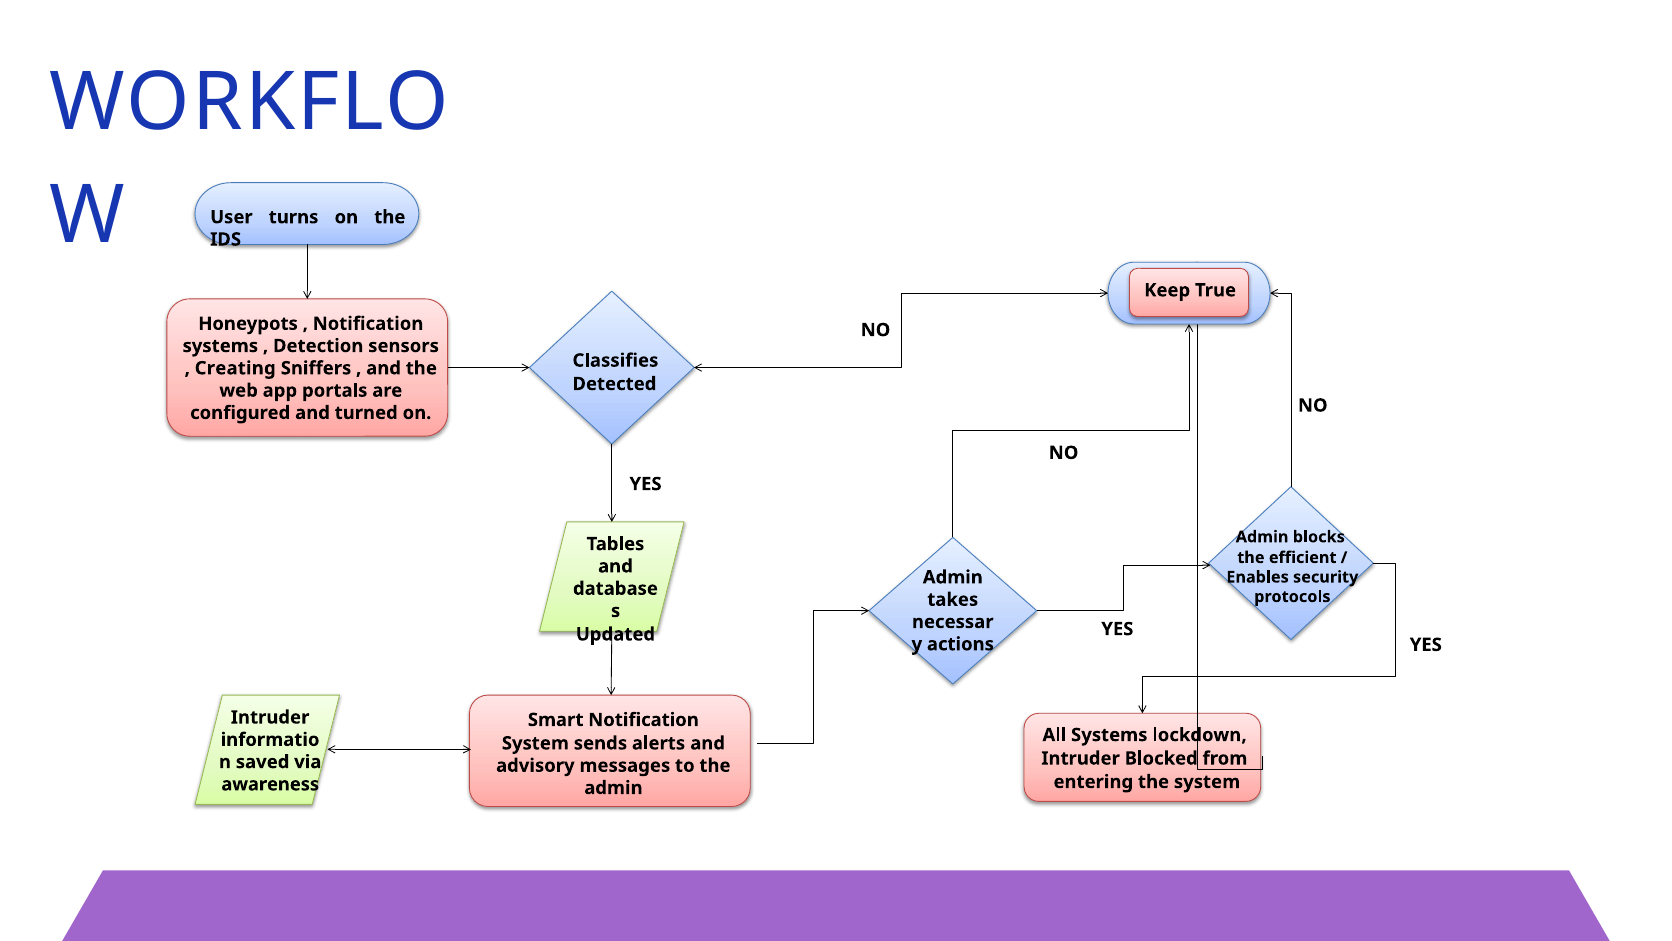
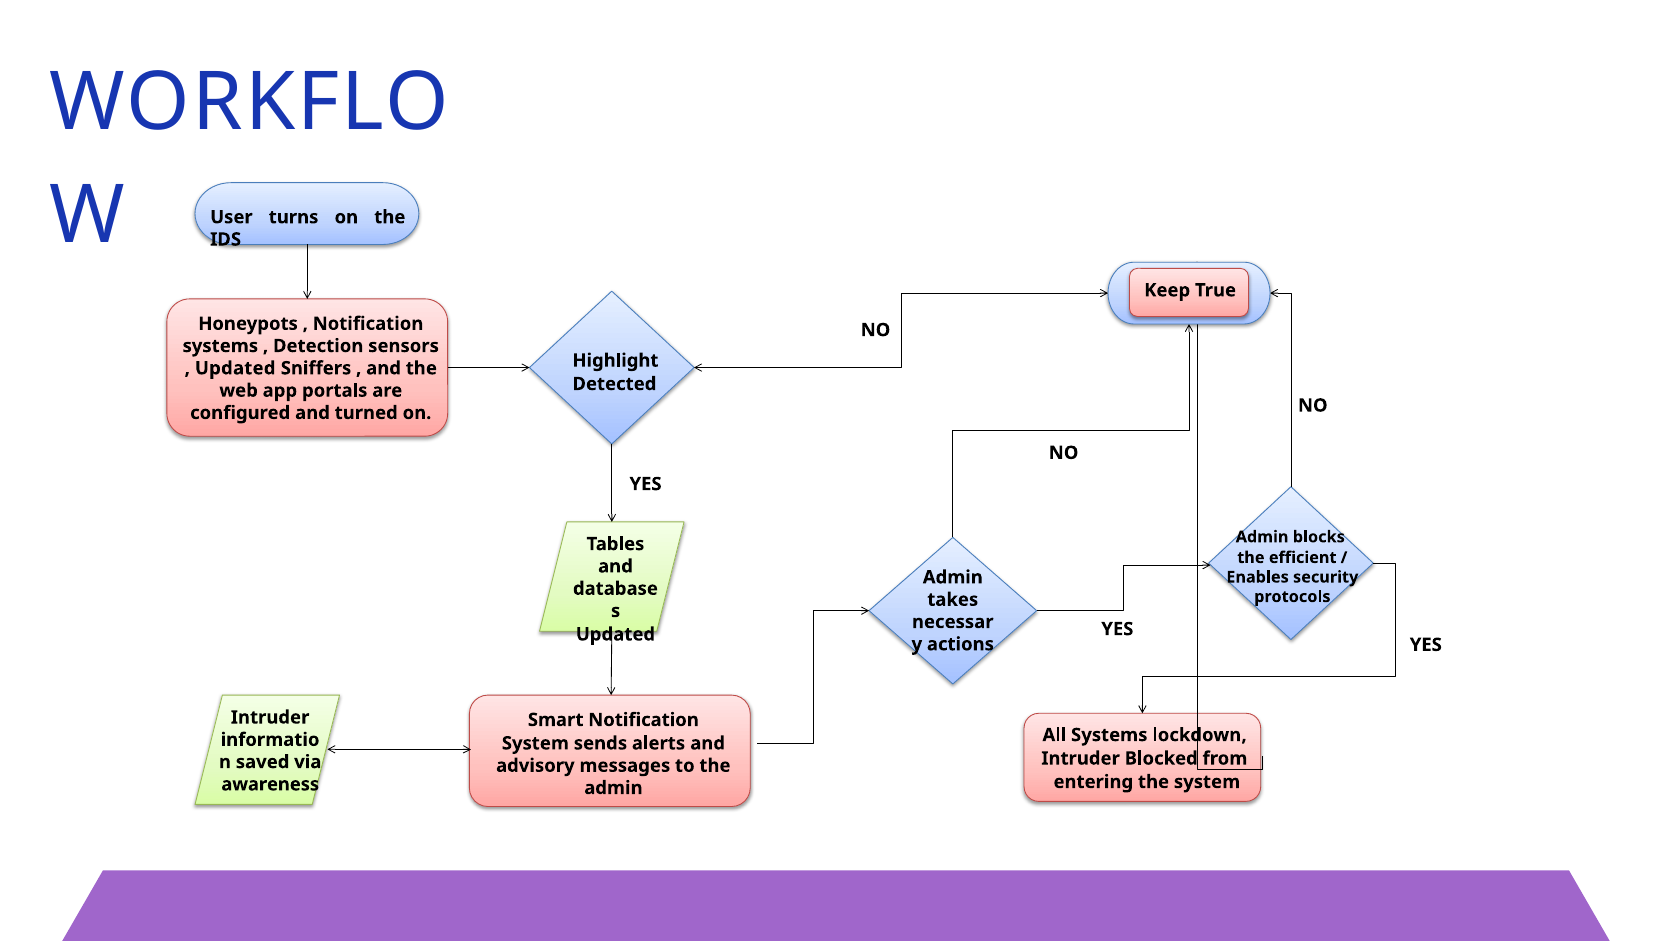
Classifies: Classifies -> Highlight
Creating at (235, 368): Creating -> Updated
